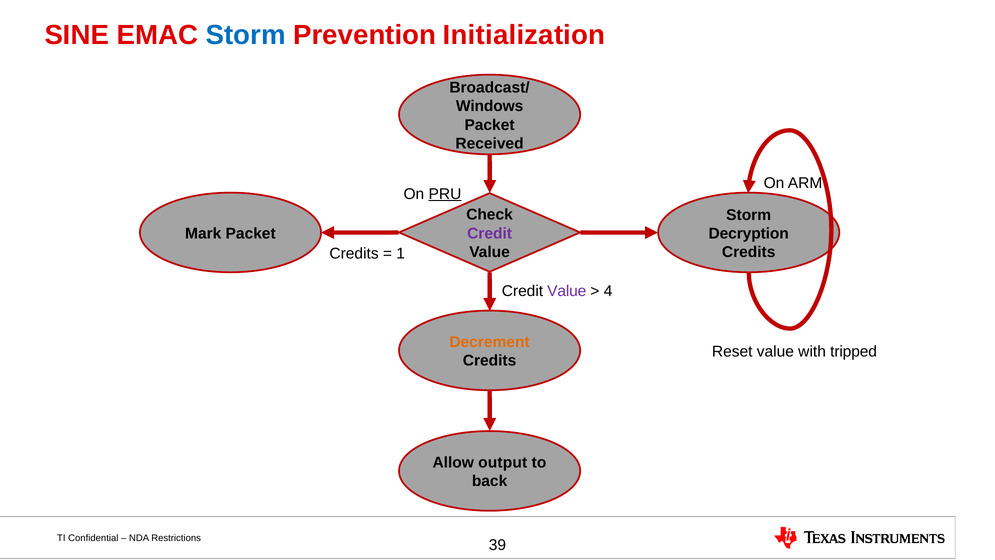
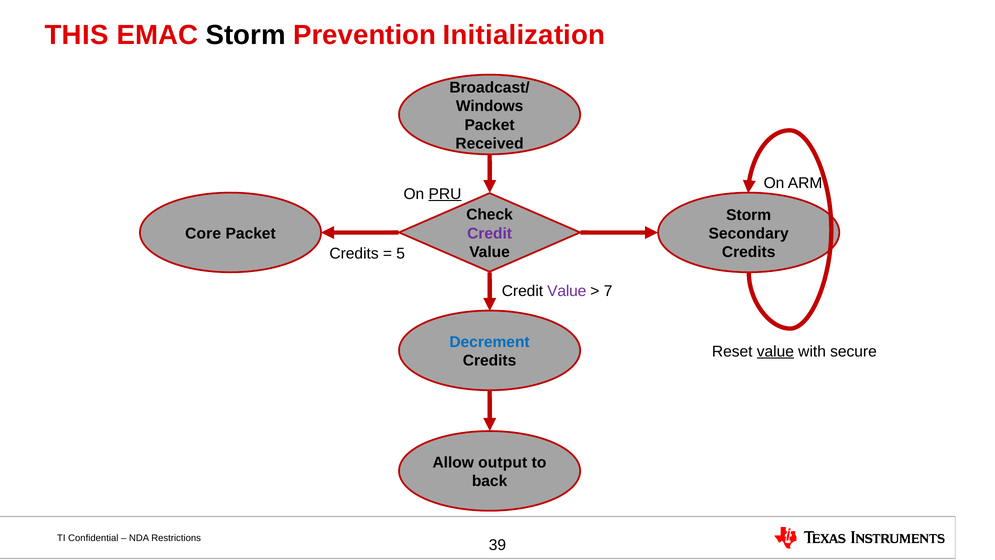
SINE: SINE -> THIS
Storm at (246, 35) colour: blue -> black
Mark: Mark -> Core
Decryption: Decryption -> Secondary
1: 1 -> 5
4: 4 -> 7
Decrement colour: orange -> blue
value at (775, 351) underline: none -> present
tripped: tripped -> secure
